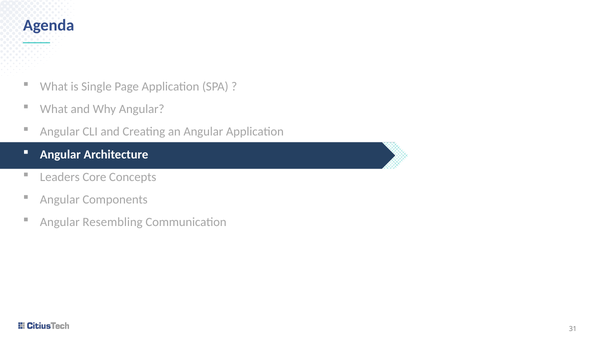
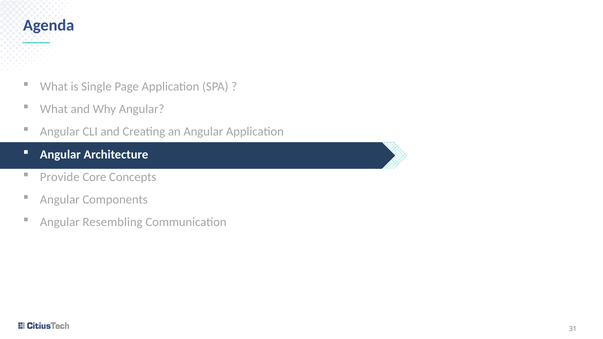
Leaders: Leaders -> Provide
